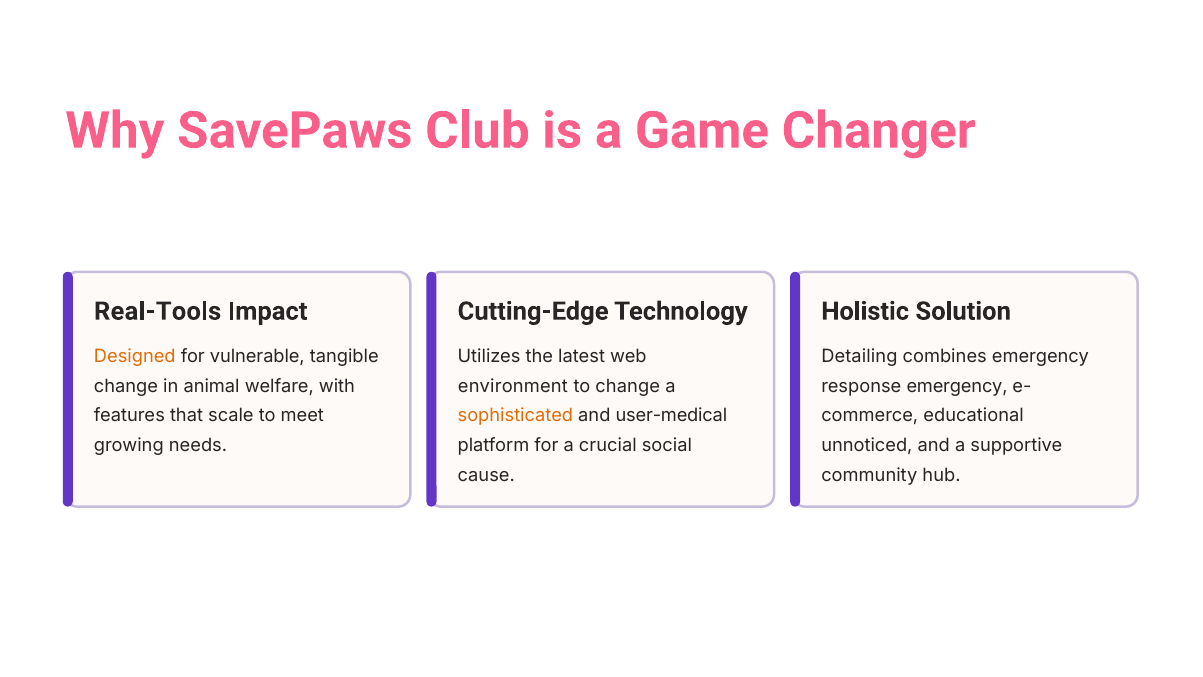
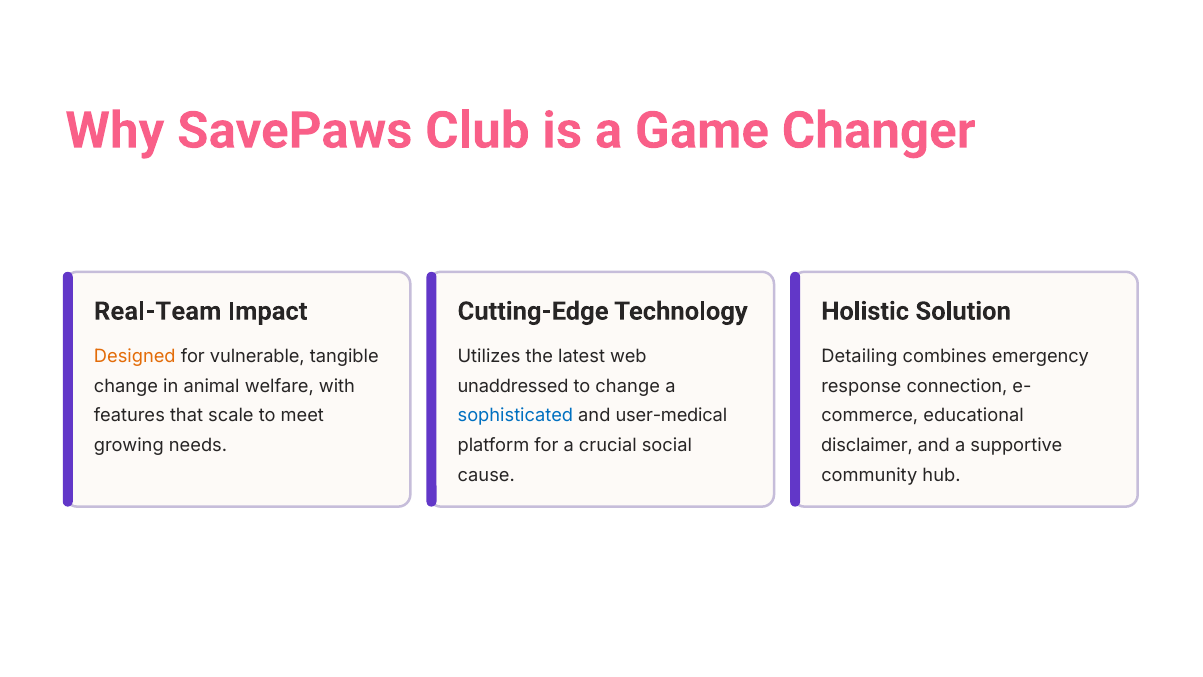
Real-Tools: Real-Tools -> Real-Team
environment: environment -> unaddressed
response emergency: emergency -> connection
sophisticated colour: orange -> blue
unnoticed: unnoticed -> disclaimer
